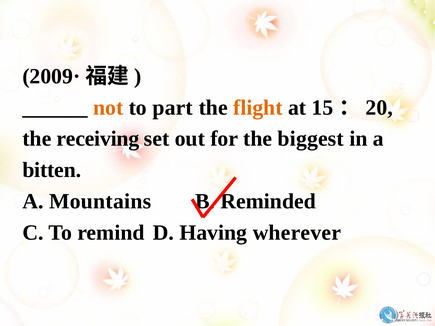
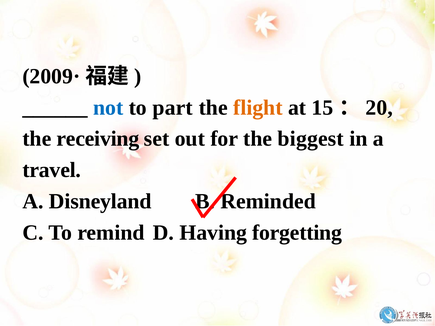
not colour: orange -> blue
bitten: bitten -> travel
Mountains: Mountains -> Disneyland
wherever: wherever -> forgetting
